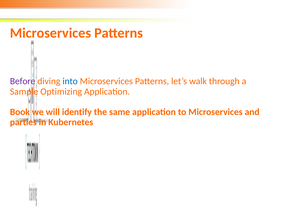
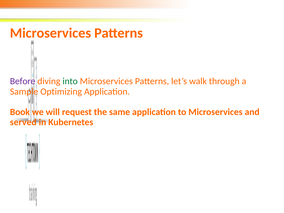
into colour: blue -> green
identify: identify -> request
parties: parties -> served
